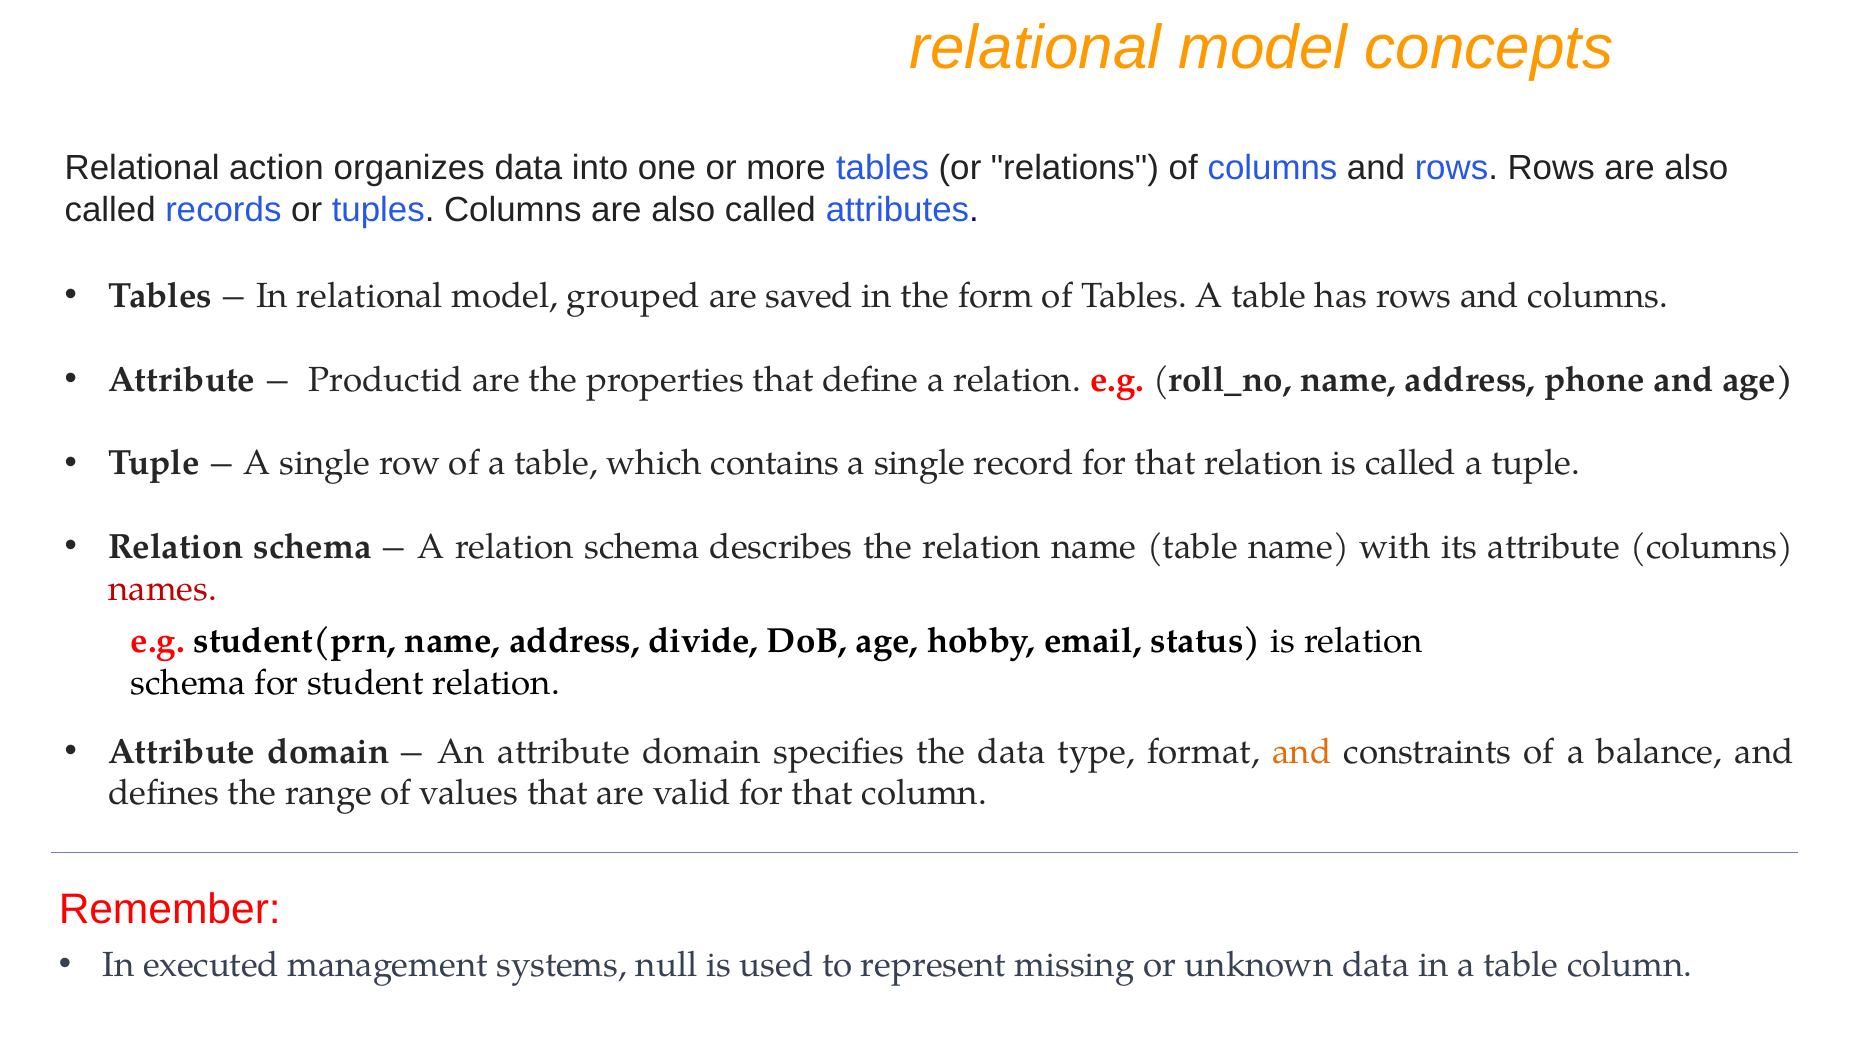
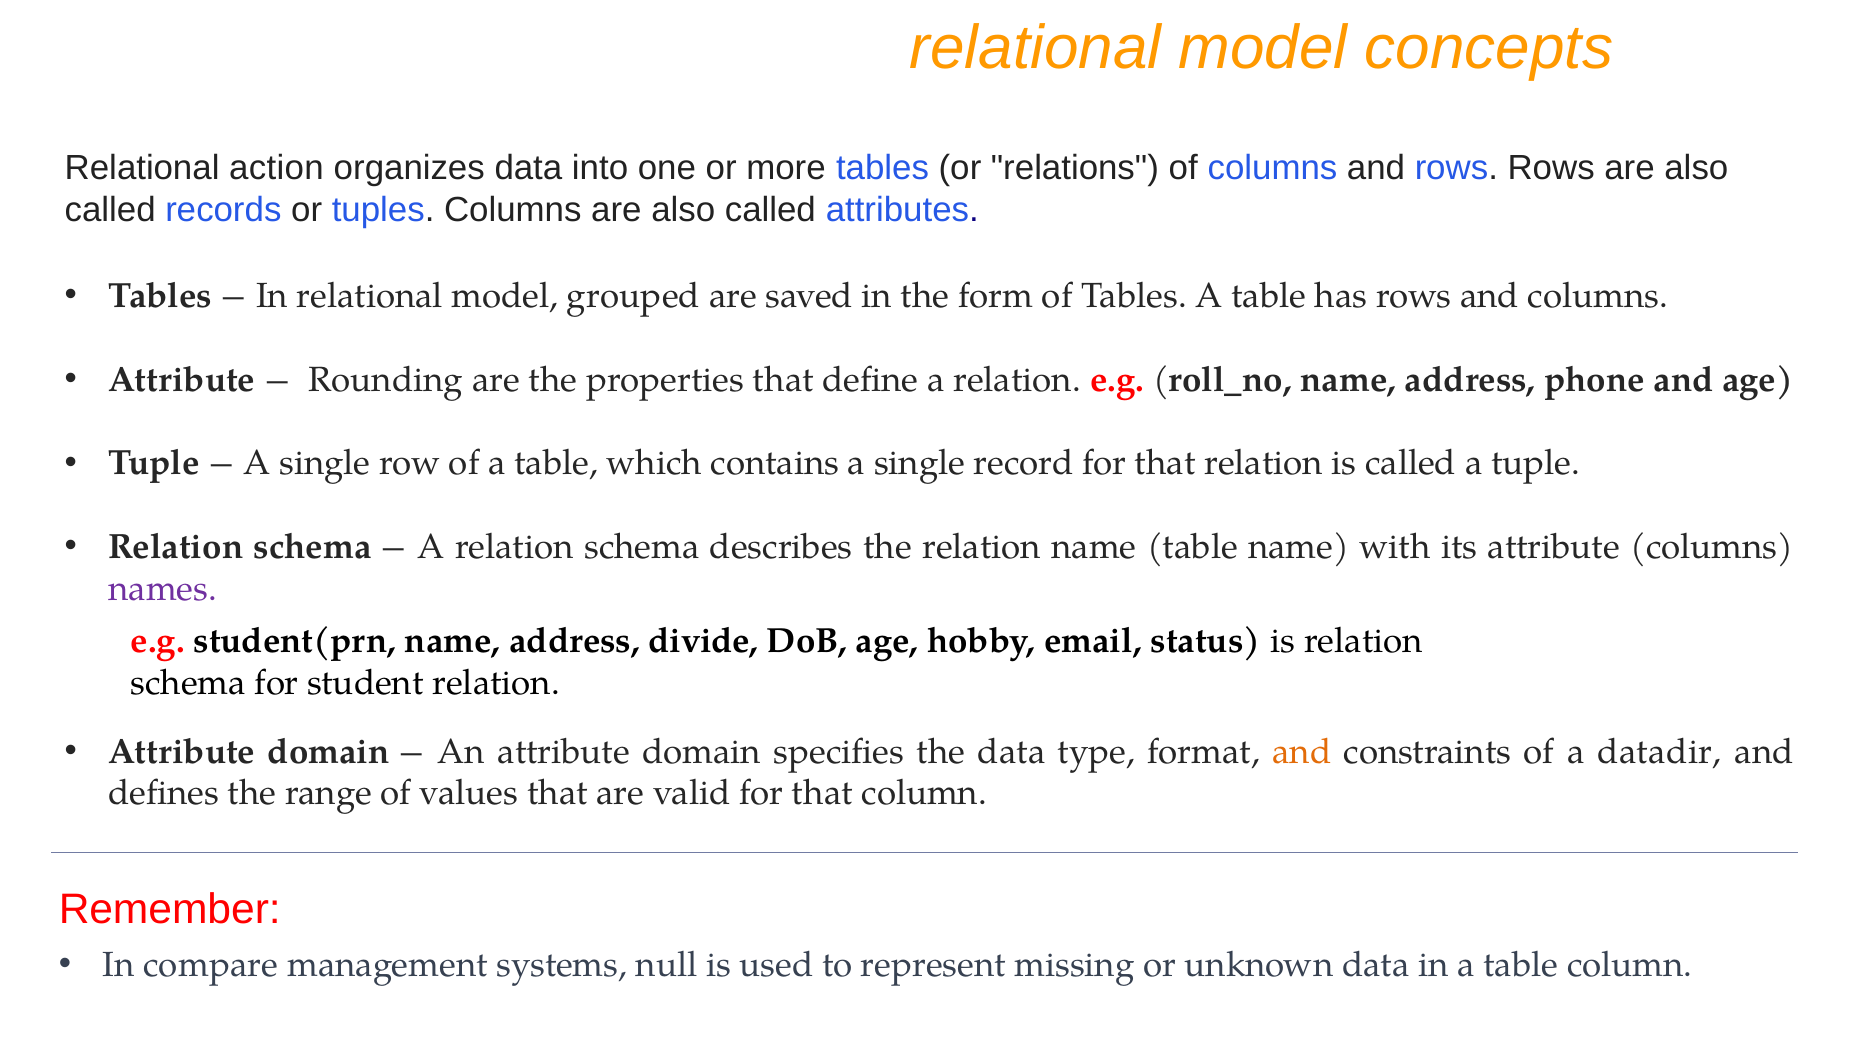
Productid: Productid -> Rounding
names colour: red -> purple
balance: balance -> datadir
executed: executed -> compare
